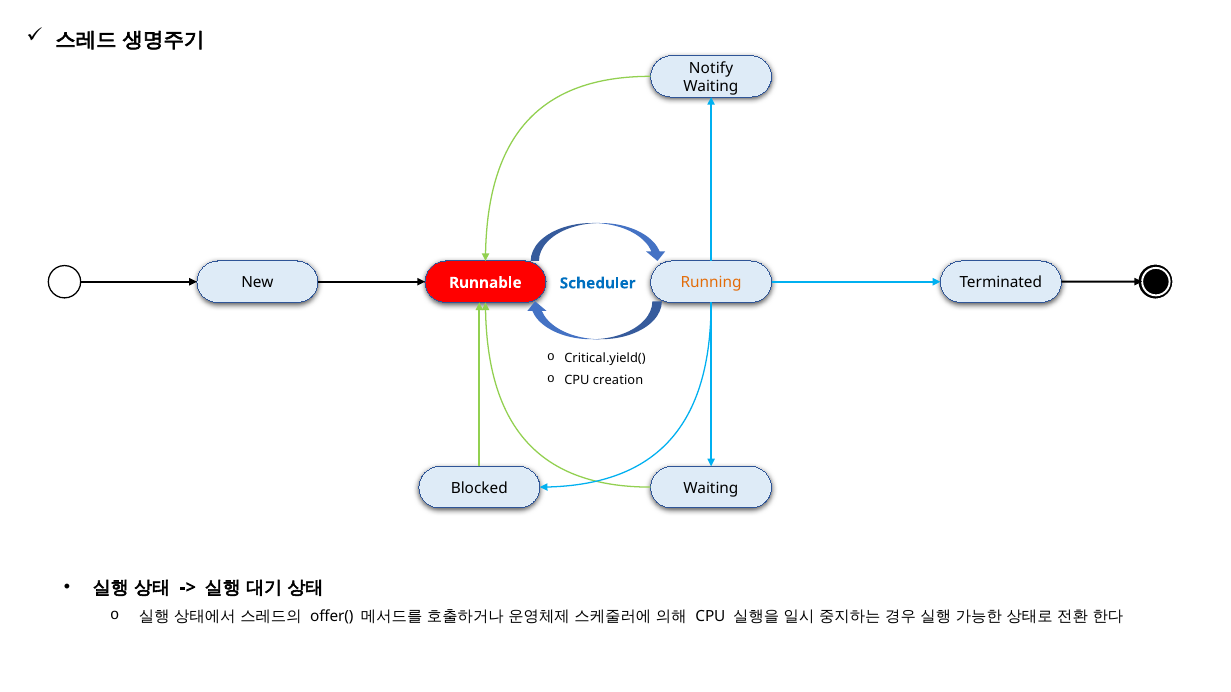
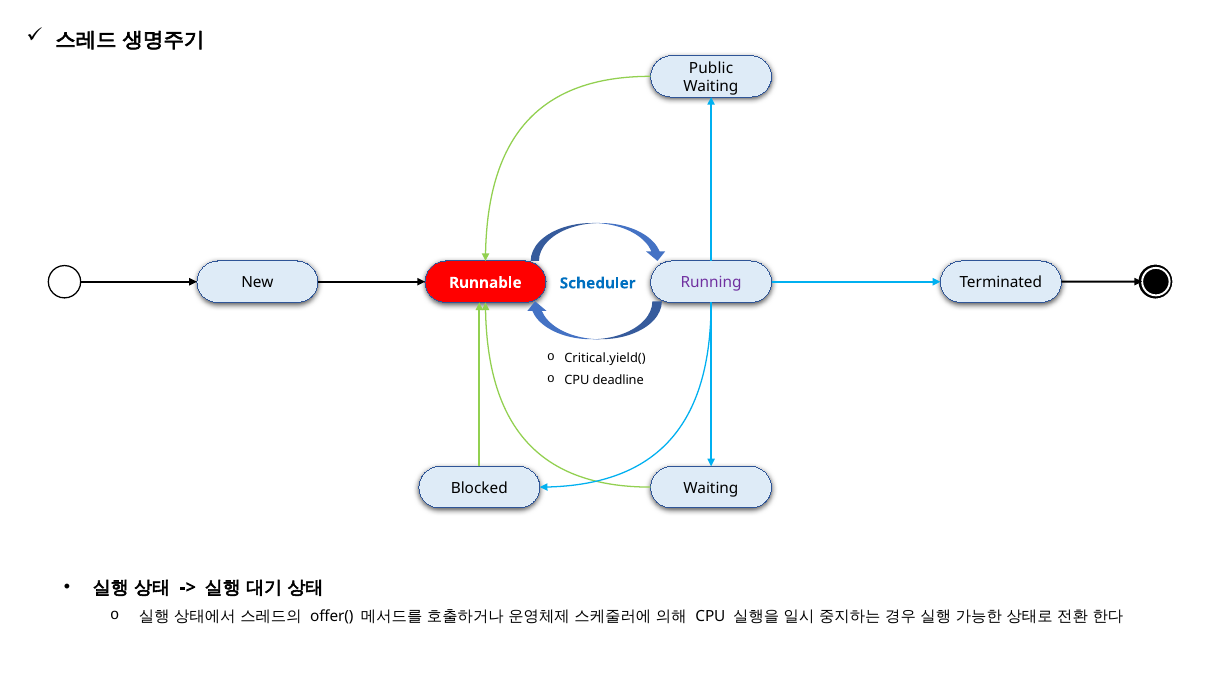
Notify: Notify -> Public
Running colour: orange -> purple
creation: creation -> deadline
